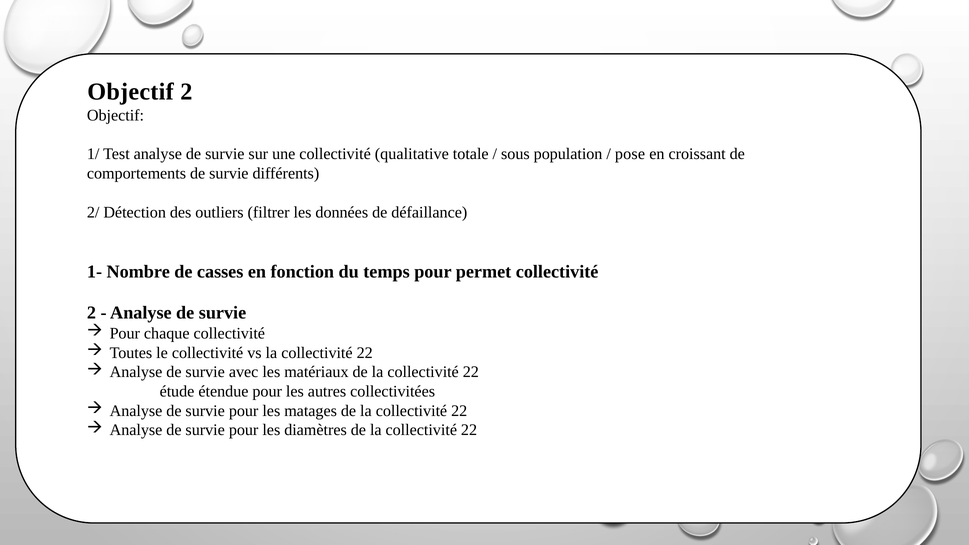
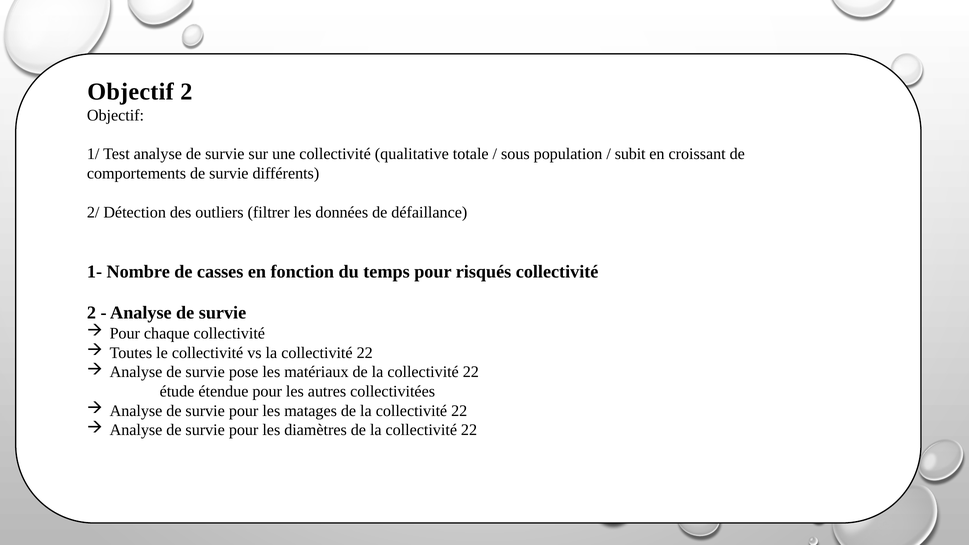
pose: pose -> subit
permet: permet -> risqués
avec: avec -> pose
